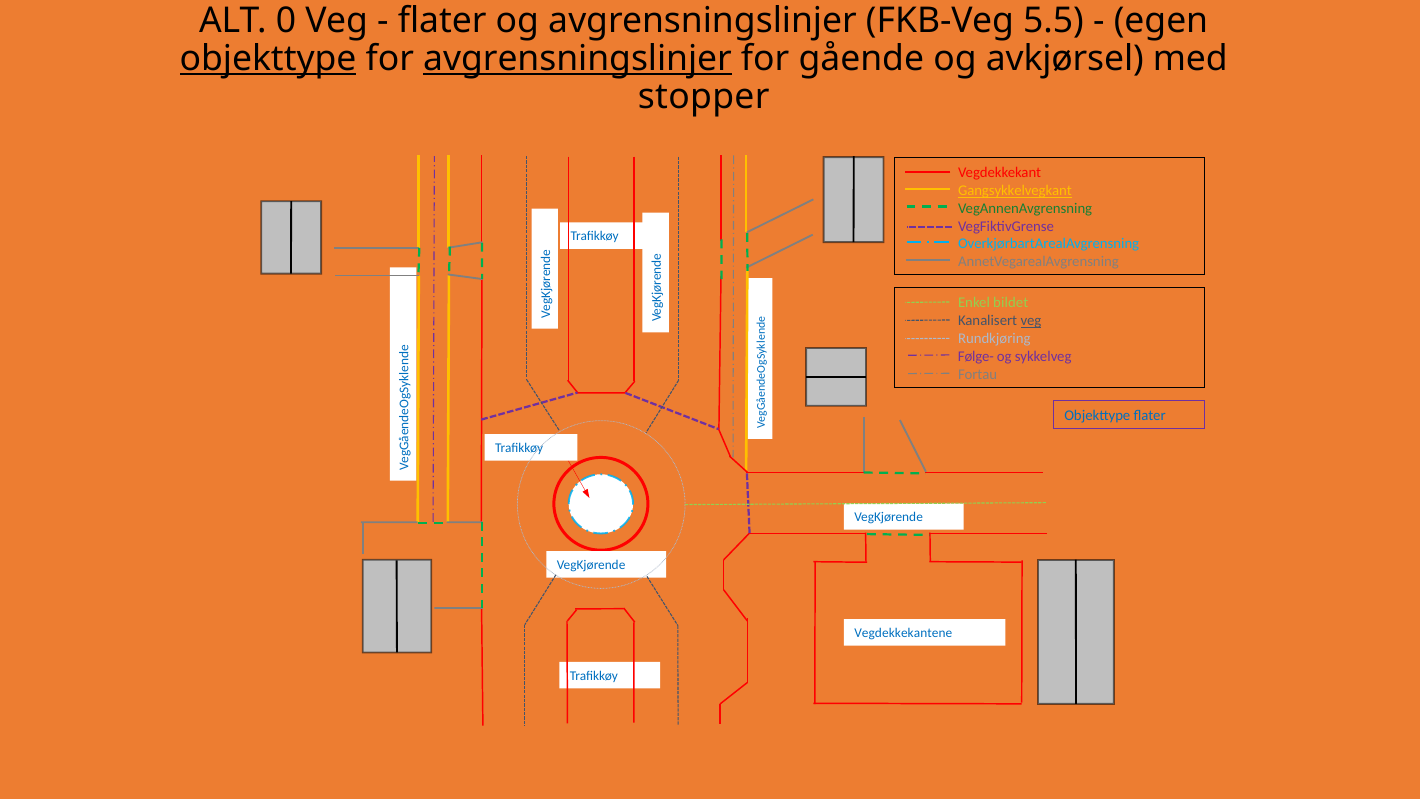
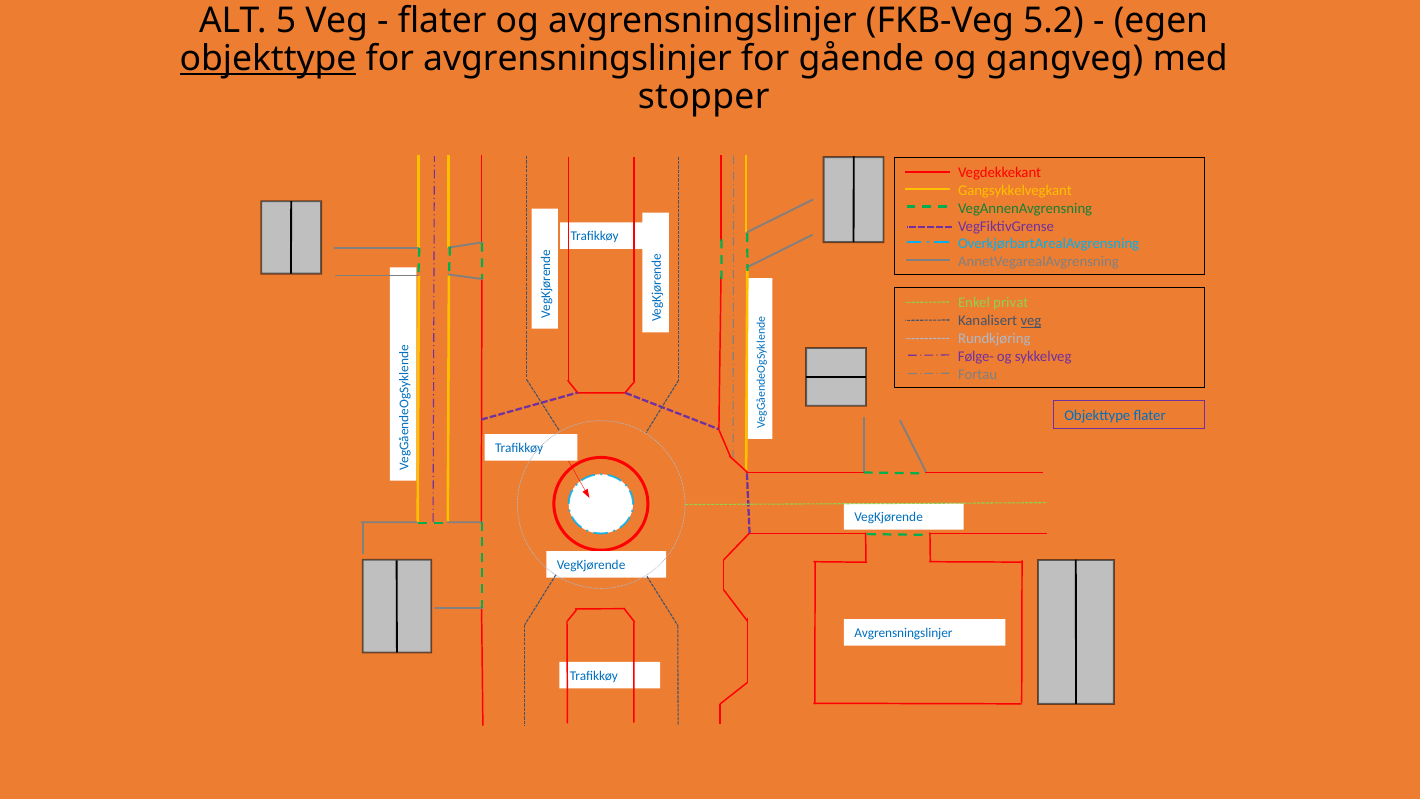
0: 0 -> 5
5.5: 5.5 -> 5.2
avgrensningslinjer at (578, 59) underline: present -> none
avkjørsel: avkjørsel -> gangveg
Gangsykkelvegkant underline: present -> none
bildet: bildet -> privat
Vegdekkekantene at (903, 633): Vegdekkekantene -> Avgrensningslinjer
